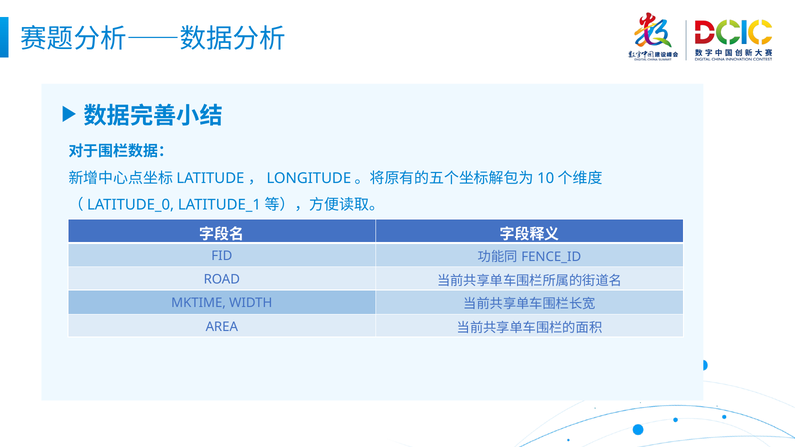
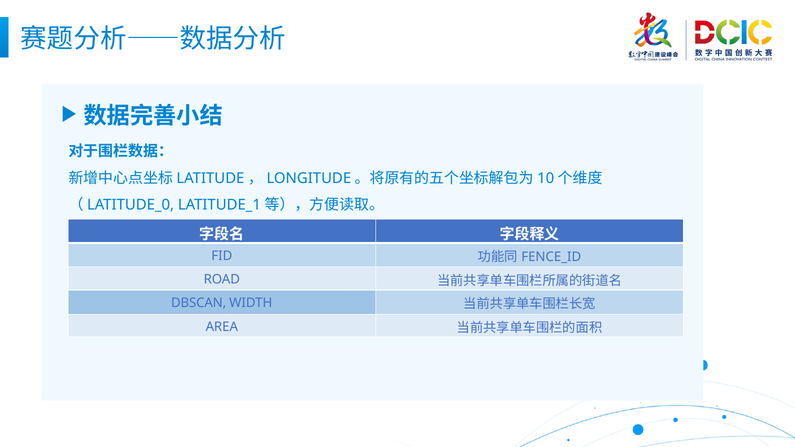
MKTIME: MKTIME -> DBSCAN
